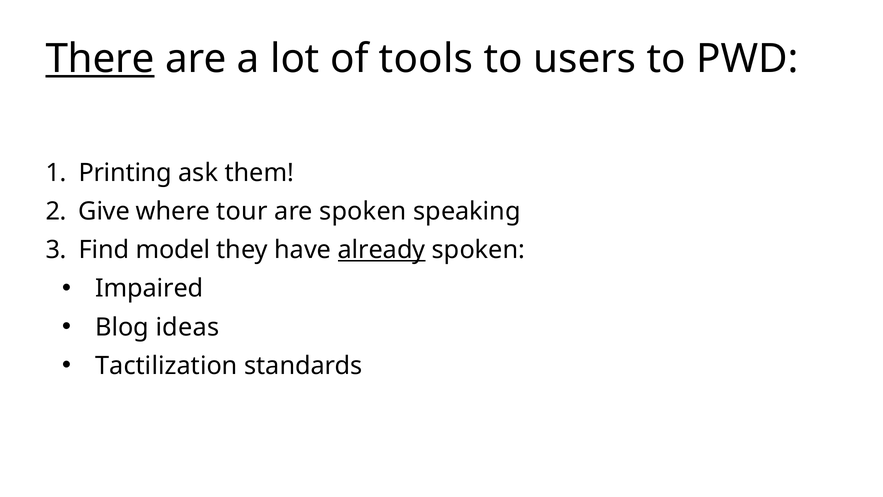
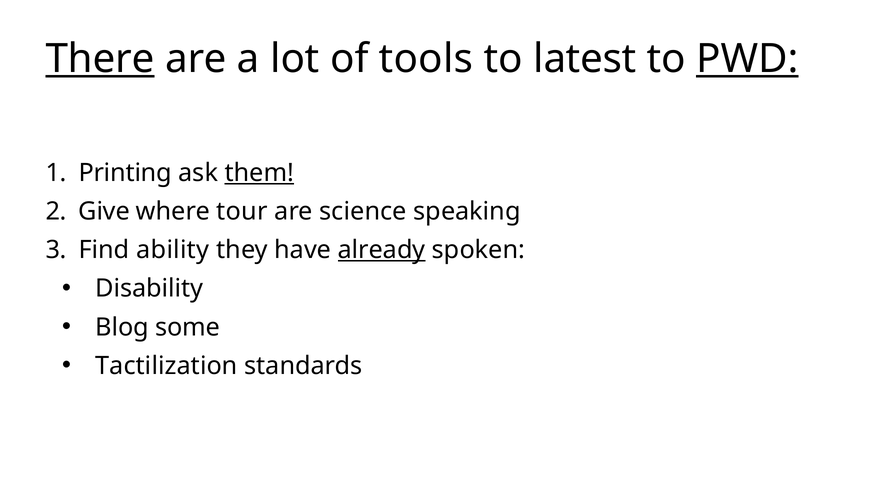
users: users -> latest
PWD underline: none -> present
them underline: none -> present
are spoken: spoken -> science
model: model -> ability
Impaired: Impaired -> Disability
ideas: ideas -> some
